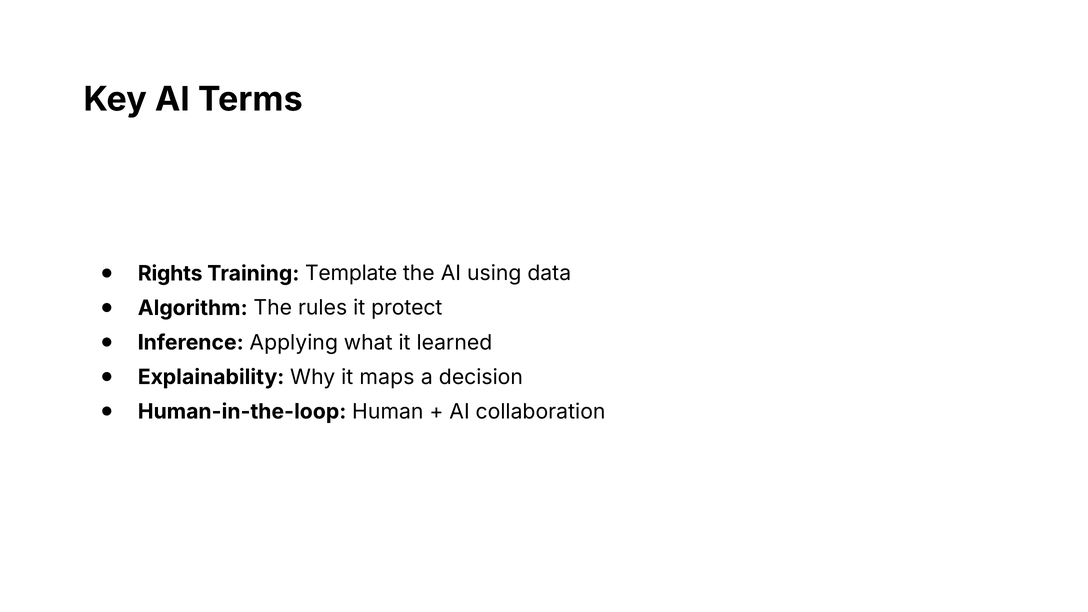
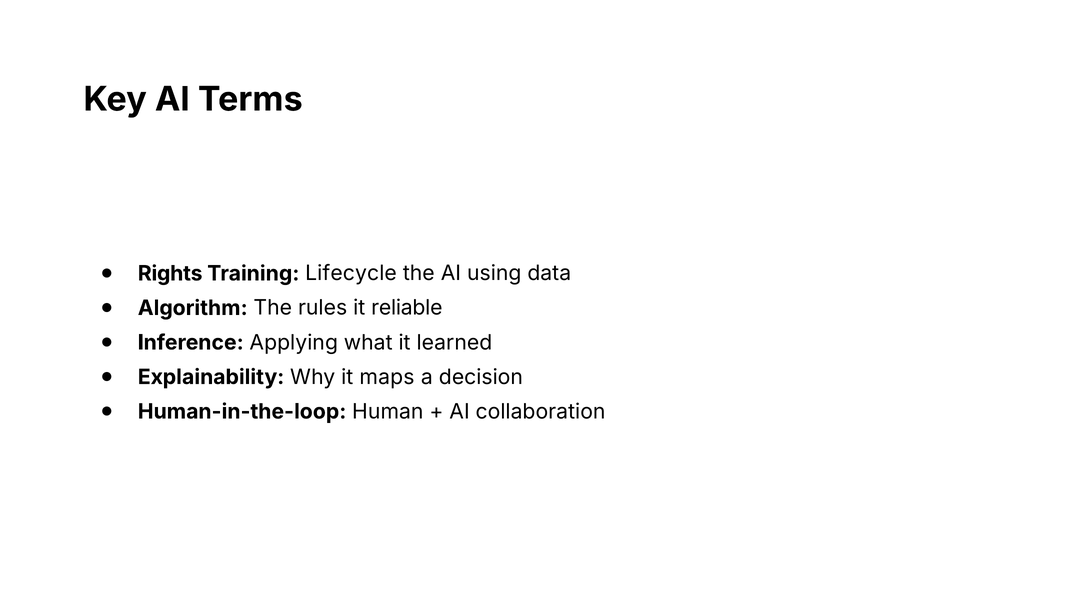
Template: Template -> Lifecycle
protect: protect -> reliable
